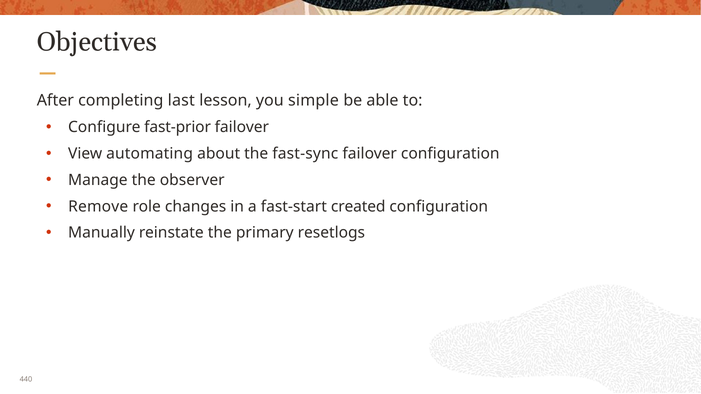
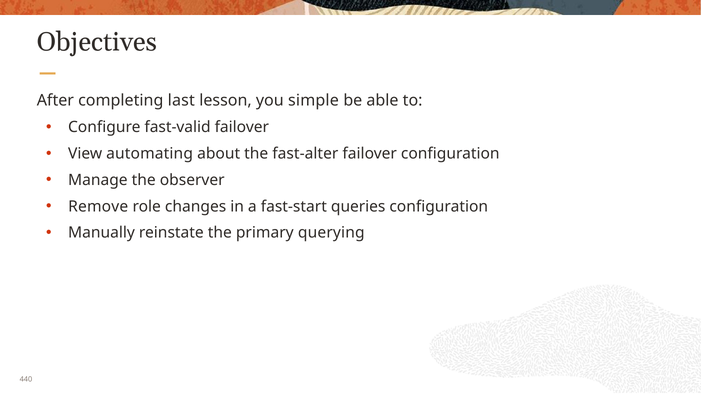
fast-prior: fast-prior -> fast-valid
fast-sync: fast-sync -> fast-alter
created: created -> queries
resetlogs: resetlogs -> querying
